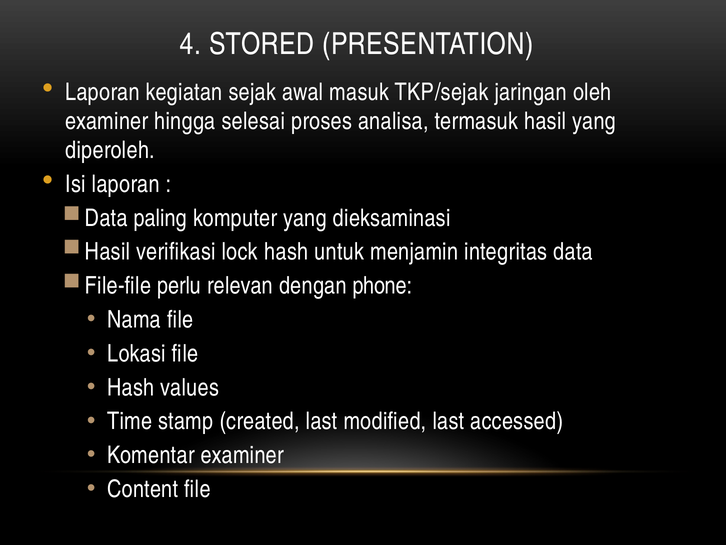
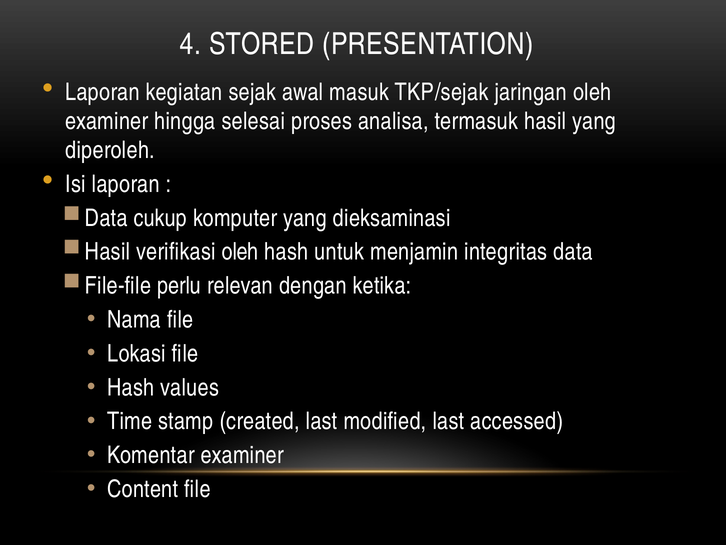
paling: paling -> cukup
verifikasi lock: lock -> oleh
phone: phone -> ketika
